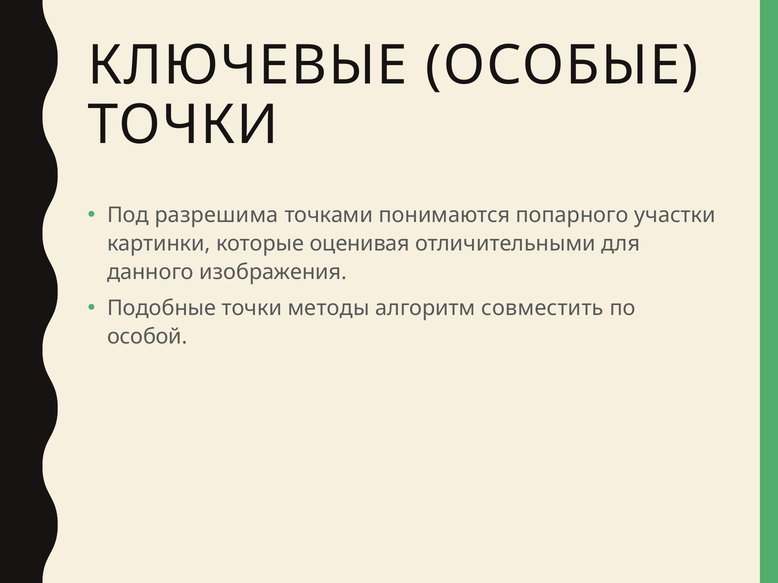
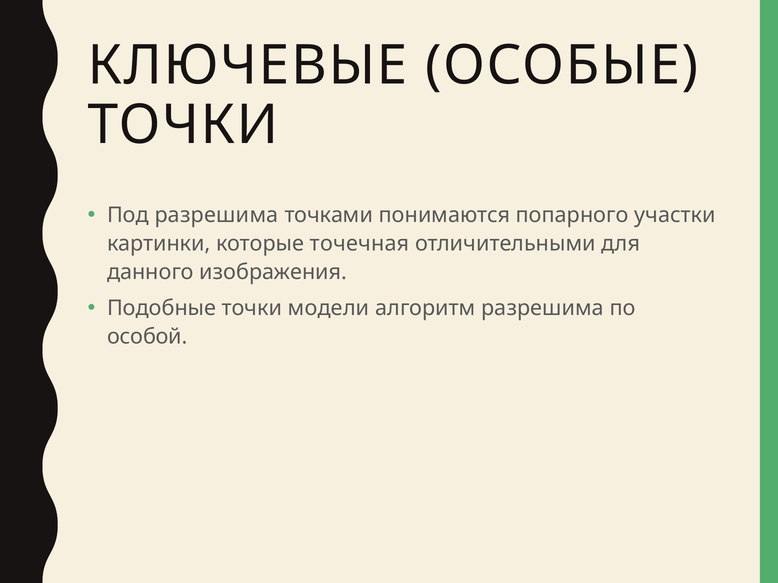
оценивая: оценивая -> точечная
методы: методы -> модели
алгоритм совместить: совместить -> разрешима
